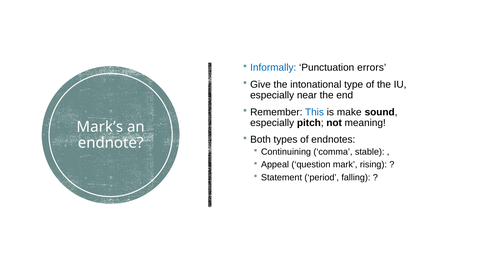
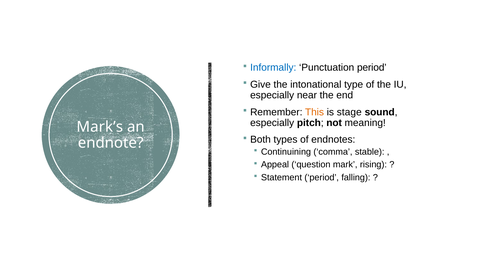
Punctuation errors: errors -> period
This colour: blue -> orange
make: make -> stage
